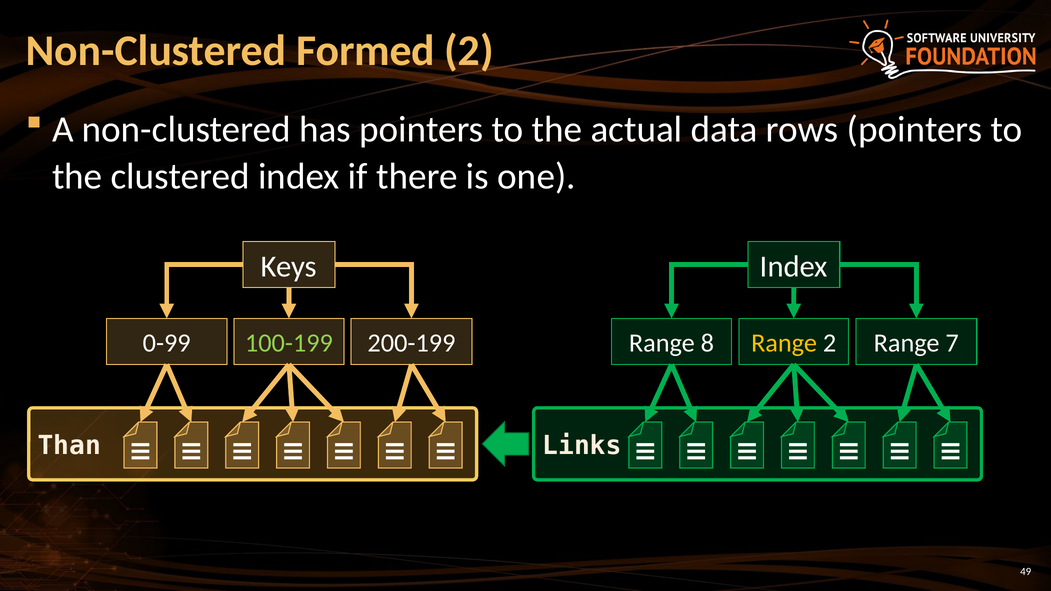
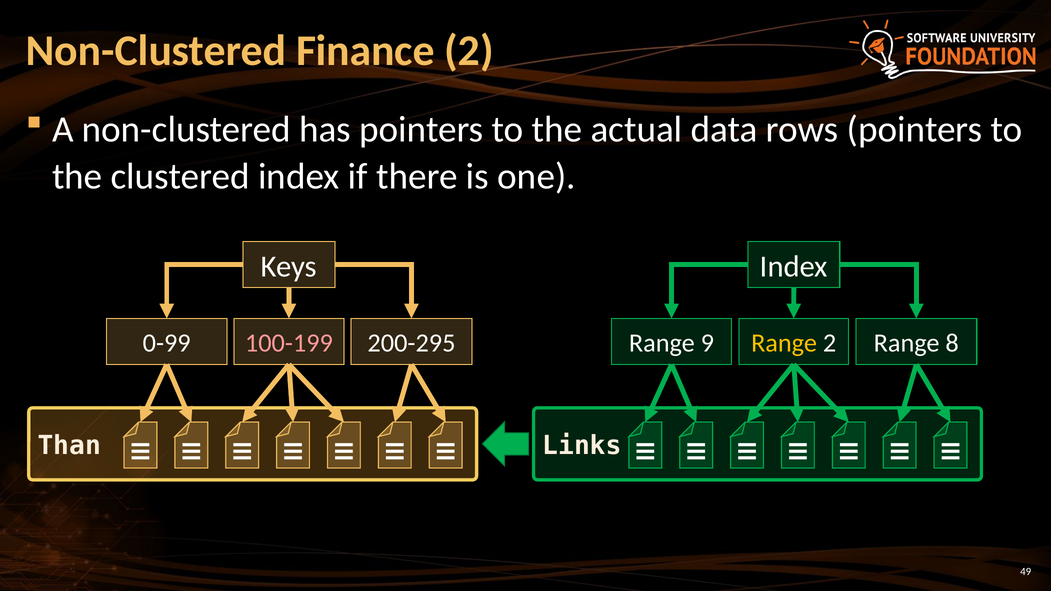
Formed: Formed -> Finance
100-199 colour: light green -> pink
200-199: 200-199 -> 200-295
8: 8 -> 9
7: 7 -> 8
